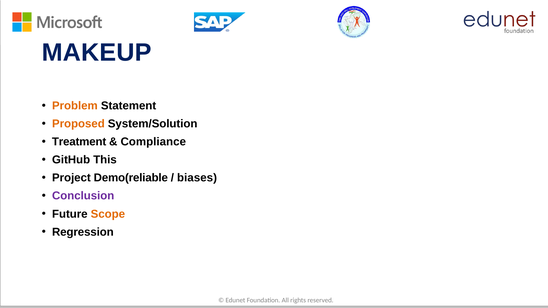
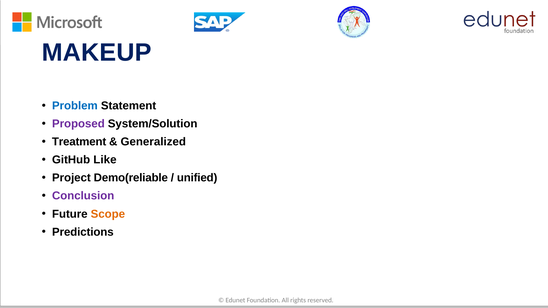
Problem colour: orange -> blue
Proposed colour: orange -> purple
Compliance: Compliance -> Generalized
This: This -> Like
biases: biases -> unified
Regression: Regression -> Predictions
